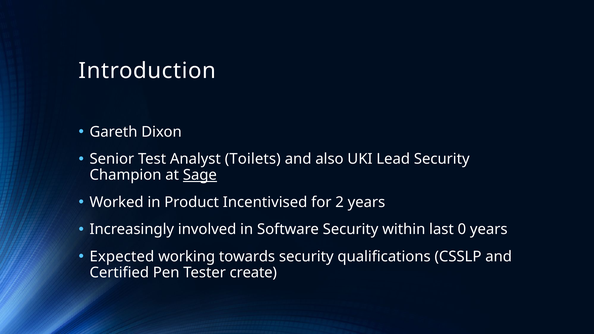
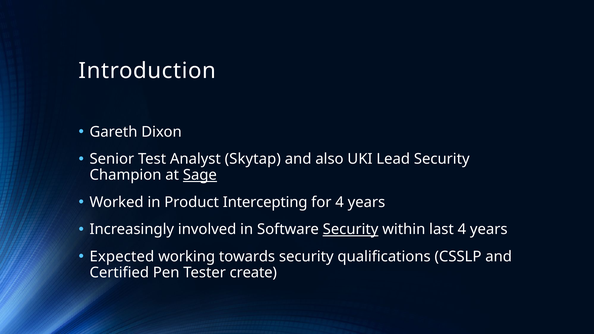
Toilets: Toilets -> Skytap
Incentivised: Incentivised -> Intercepting
for 2: 2 -> 4
Security at (351, 230) underline: none -> present
last 0: 0 -> 4
